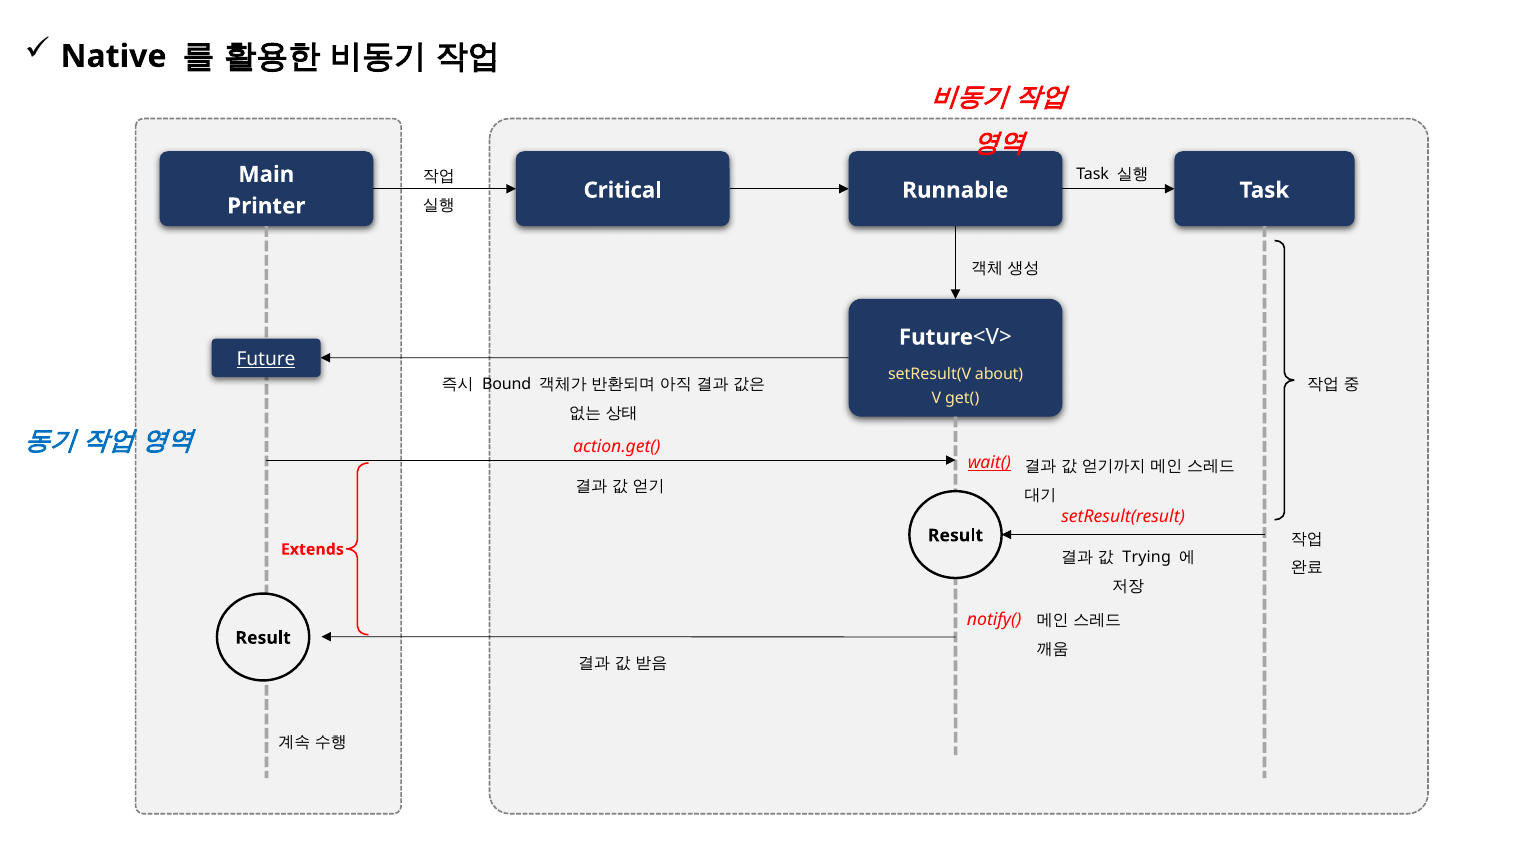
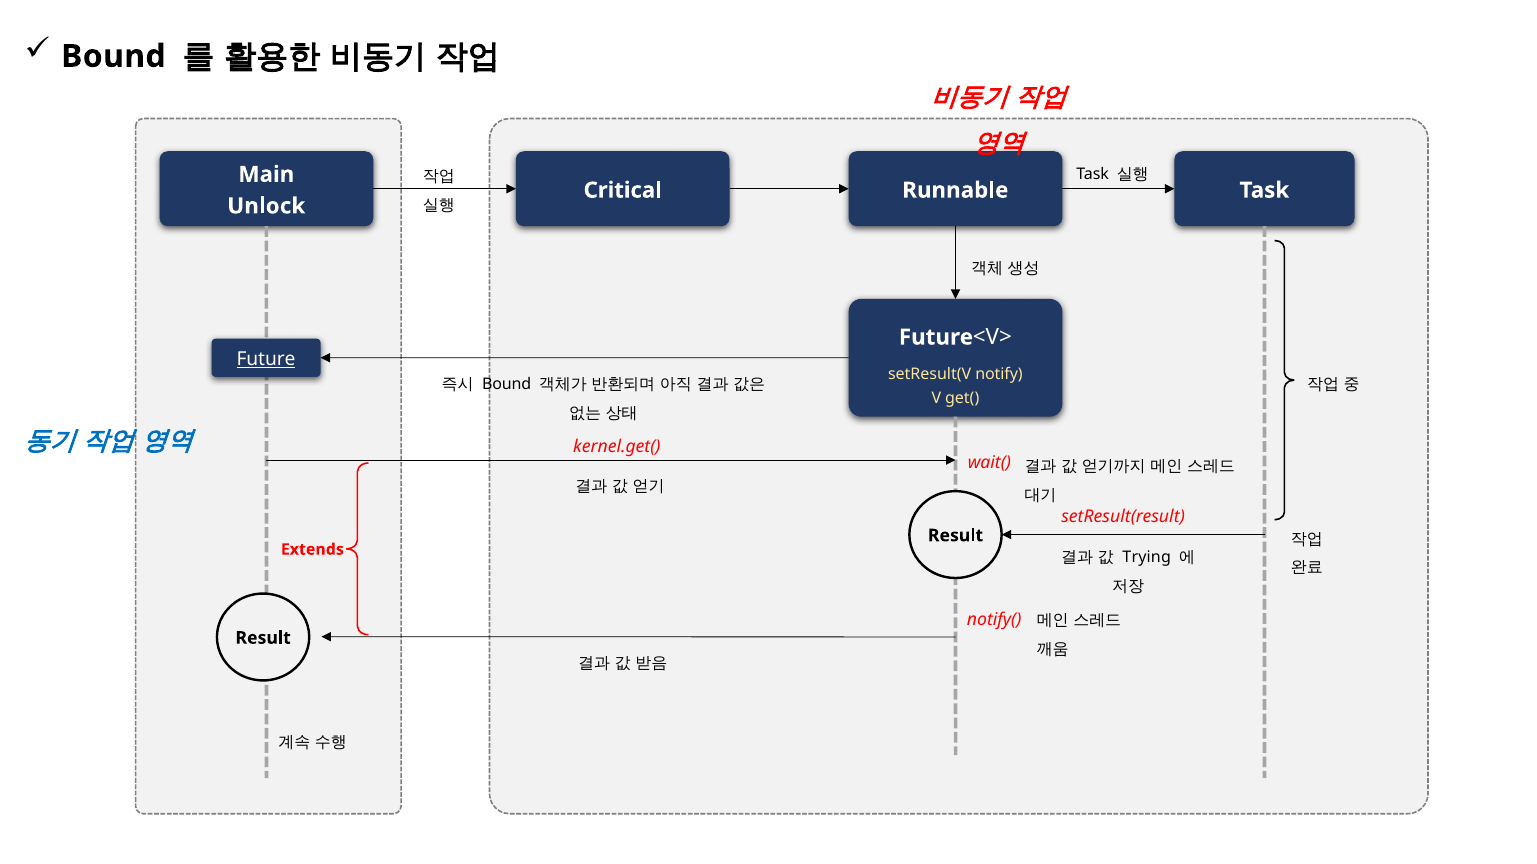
Native at (114, 56): Native -> Bound
Printer: Printer -> Unlock
about: about -> notify
action.get(: action.get( -> kernel.get(
wait( underline: present -> none
